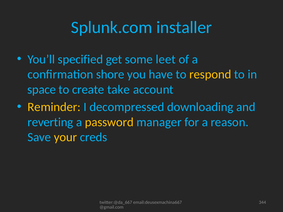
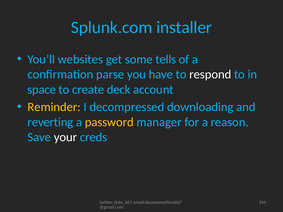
specified: specified -> websites
leet: leet -> tells
shore: shore -> parse
respond colour: yellow -> white
take: take -> deck
your colour: yellow -> white
